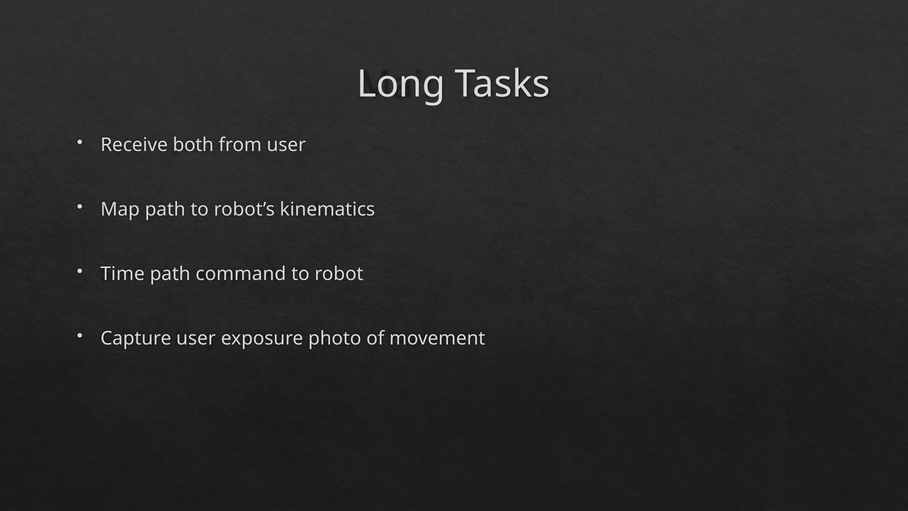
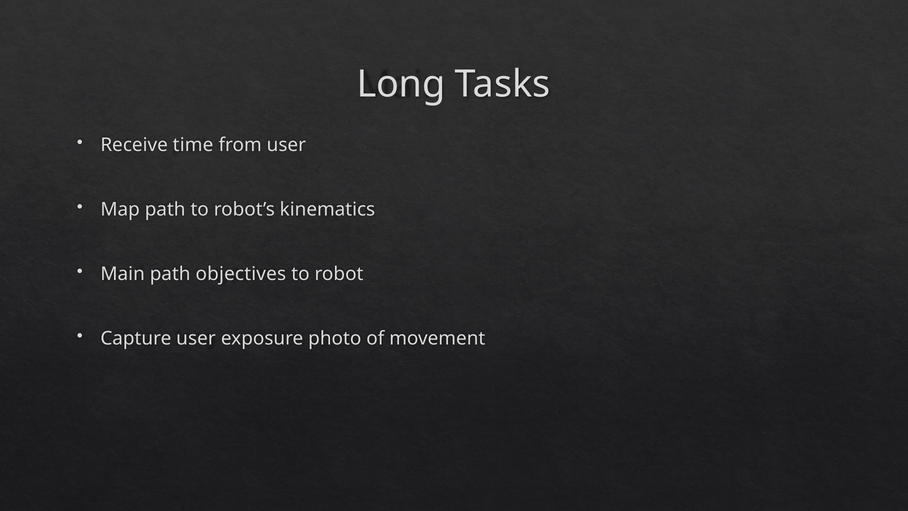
both: both -> time
Time: Time -> Main
command: command -> objectives
